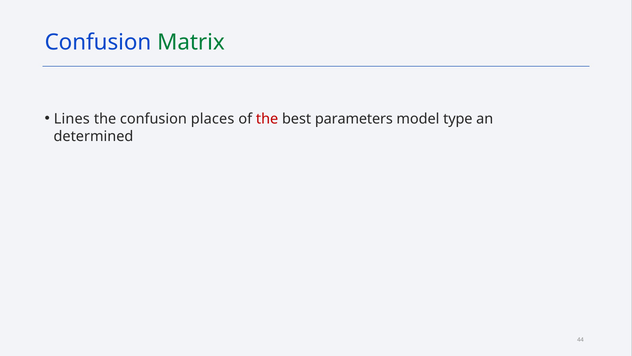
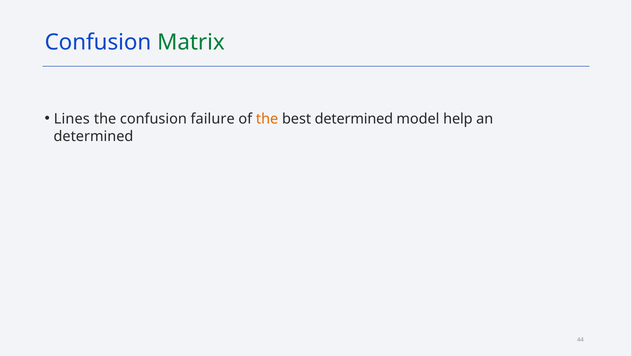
places: places -> failure
the at (267, 119) colour: red -> orange
best parameters: parameters -> determined
type: type -> help
